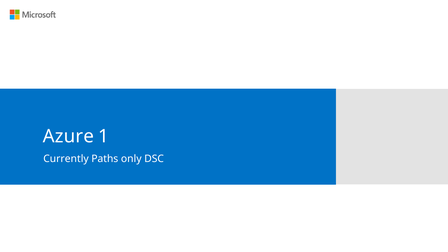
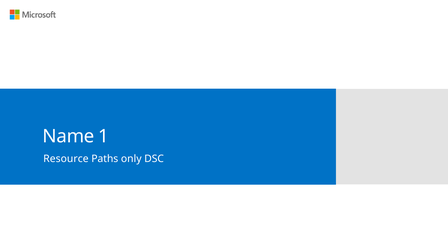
Azure: Azure -> Name
Currently: Currently -> Resource
